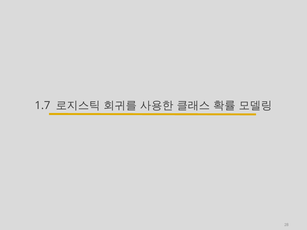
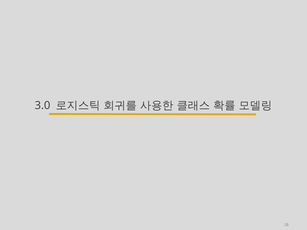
1.7: 1.7 -> 3.0
